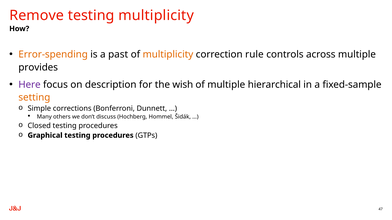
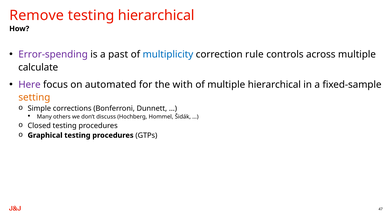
testing multiplicity: multiplicity -> hierarchical
Error-spending colour: orange -> purple
multiplicity at (168, 55) colour: orange -> blue
provides: provides -> calculate
description: description -> automated
wish: wish -> with
